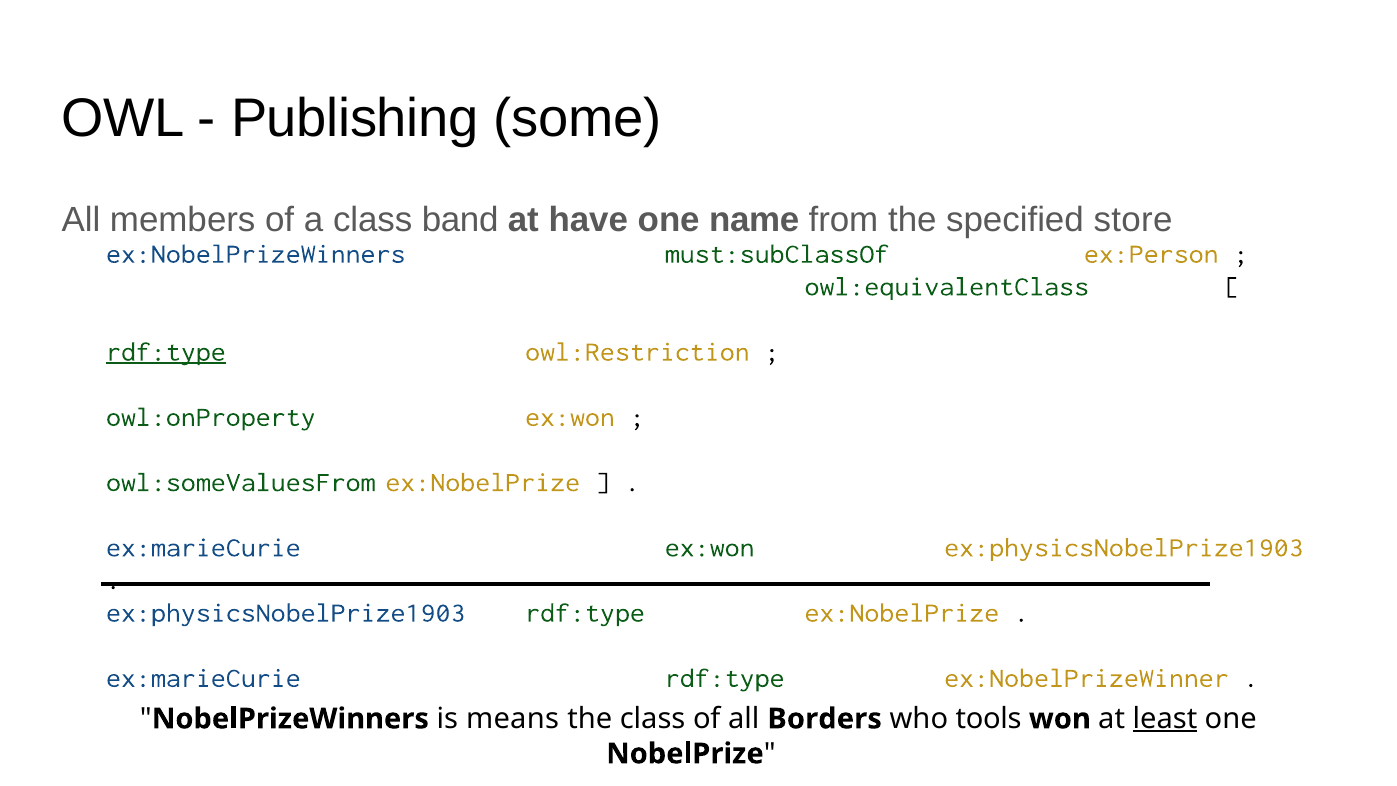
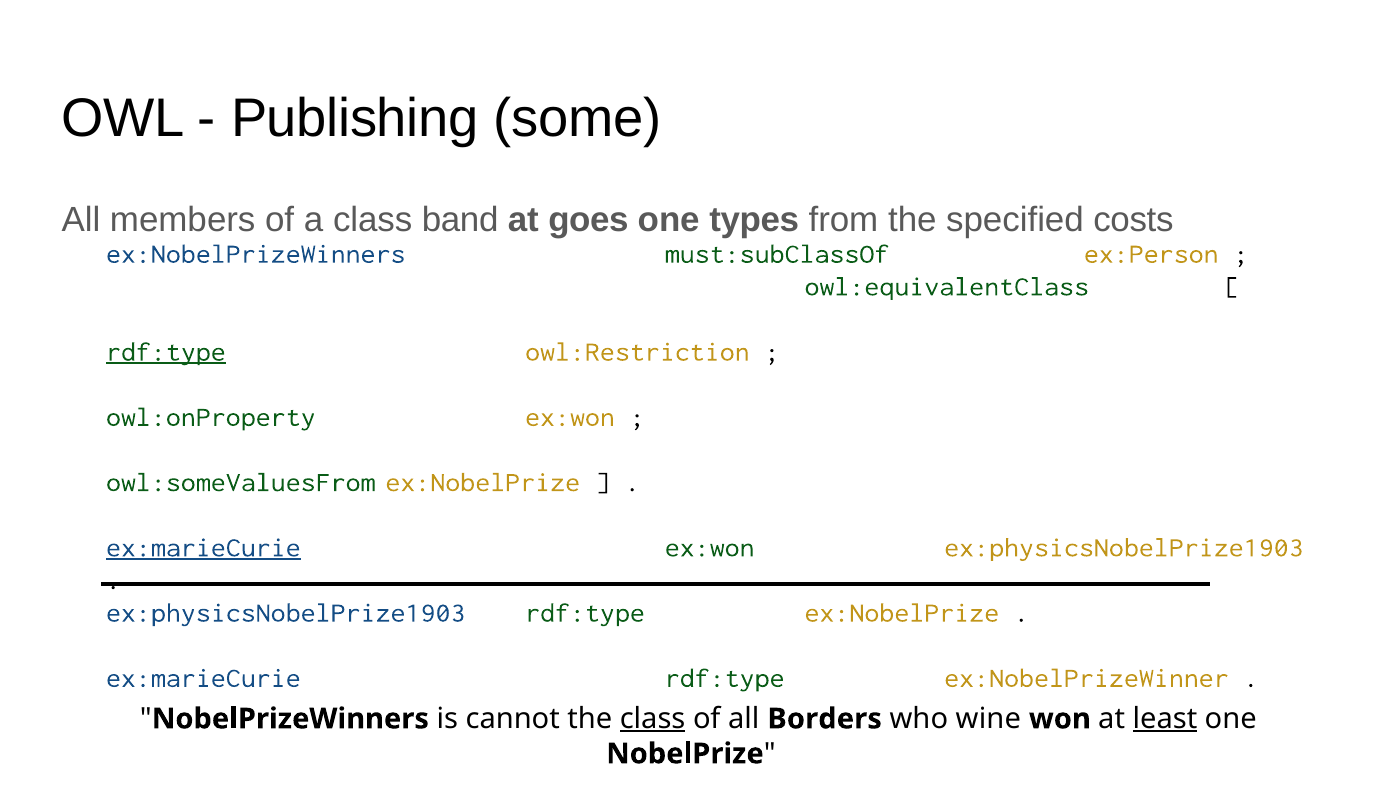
have: have -> goes
name: name -> types
store: store -> costs
ex:marieCurie at (203, 547) underline: none -> present
means: means -> cannot
class at (653, 719) underline: none -> present
tools: tools -> wine
